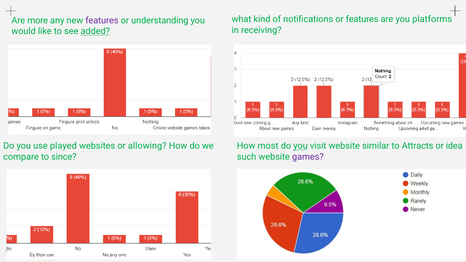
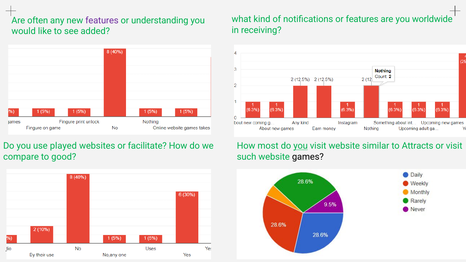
platforms: platforms -> worldwide
more: more -> often
added underline: present -> none
allowing: allowing -> facilitate
or idea: idea -> visit
since: since -> good
games colour: purple -> black
